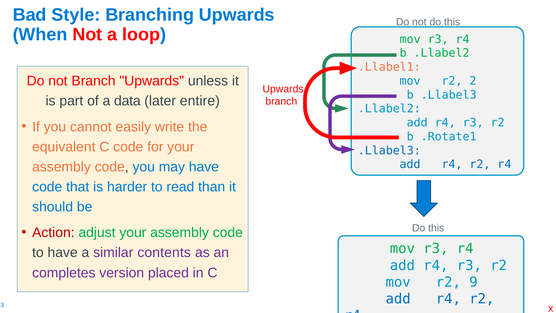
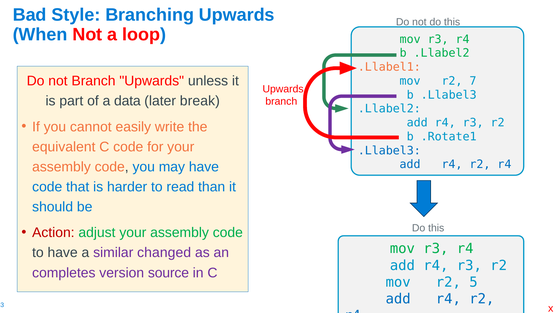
2: 2 -> 7
entire: entire -> break
contents: contents -> changed
placed: placed -> source
9: 9 -> 5
